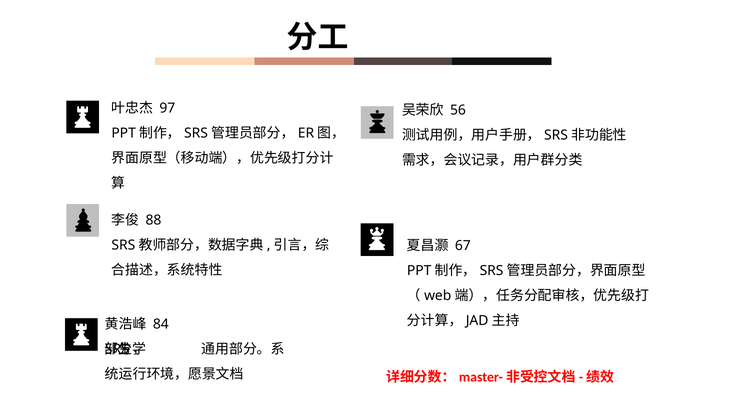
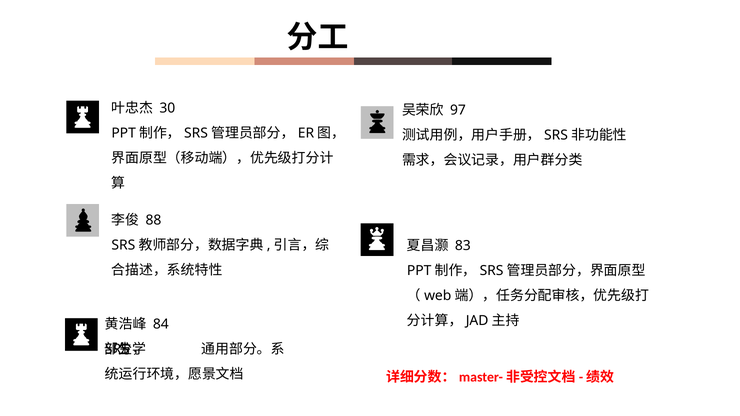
97: 97 -> 30
56: 56 -> 97
67: 67 -> 83
